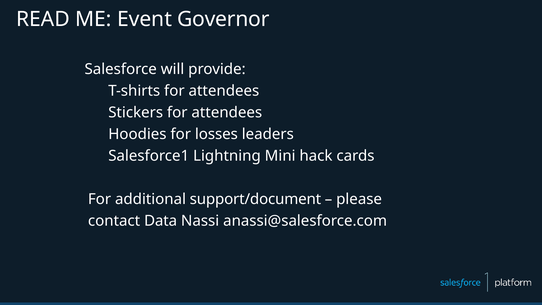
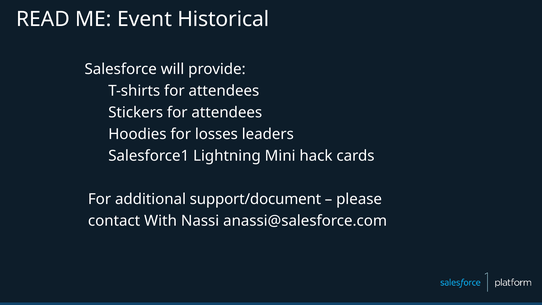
Governor: Governor -> Historical
Data: Data -> With
